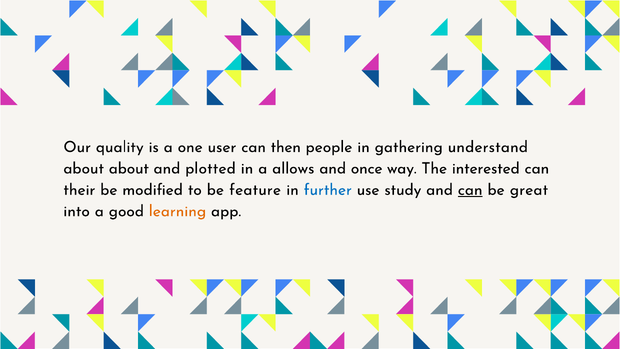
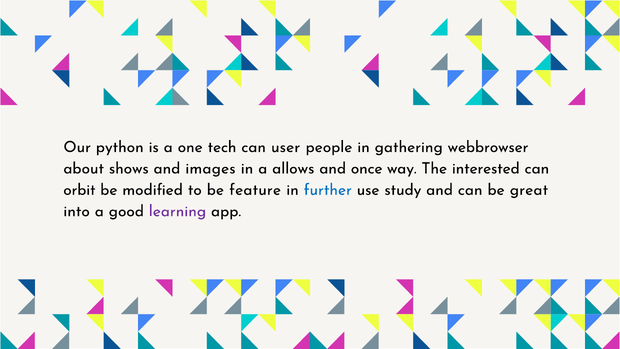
quality: quality -> python
user: user -> tech
then: then -> user
understand: understand -> webbrowser
about about: about -> shows
plotted: plotted -> images
their: their -> orbit
can at (470, 190) underline: present -> none
learning colour: orange -> purple
